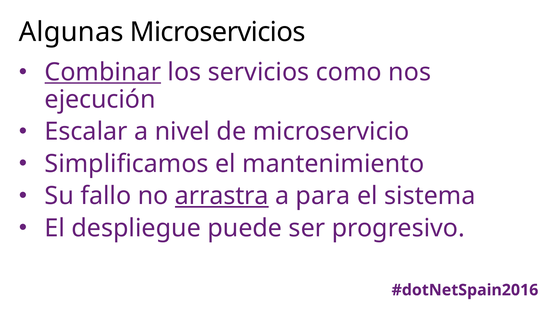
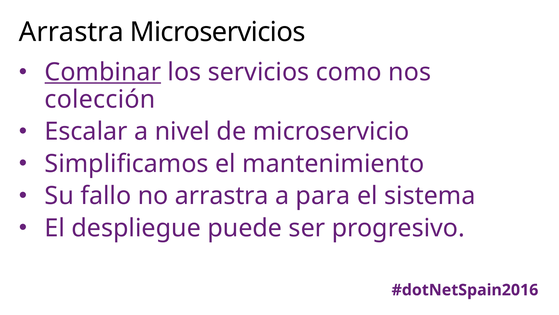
Algunas at (71, 32): Algunas -> Arrastra
ejecución: ejecución -> colección
arrastra at (222, 196) underline: present -> none
